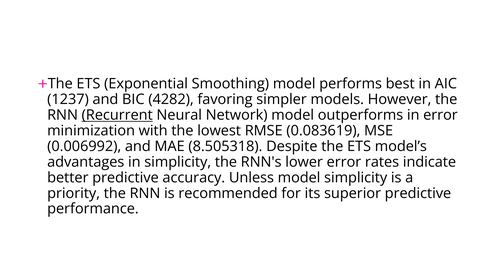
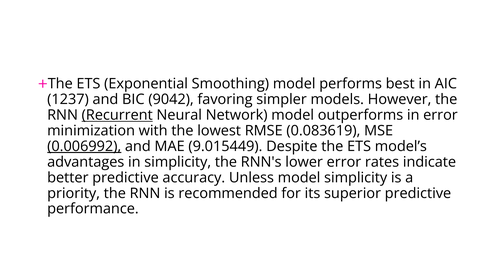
4282: 4282 -> 9042
0.006992 underline: none -> present
8.505318: 8.505318 -> 9.015449
